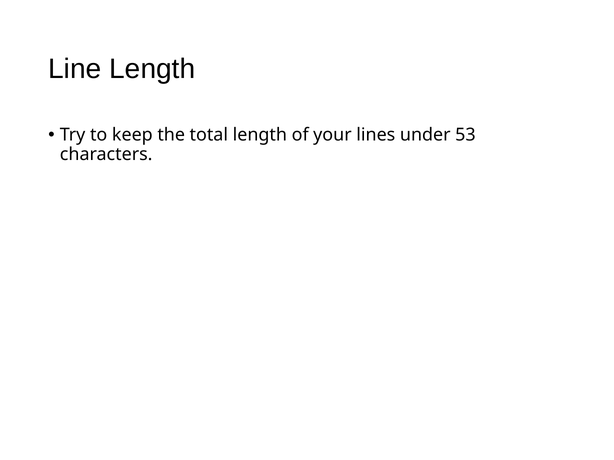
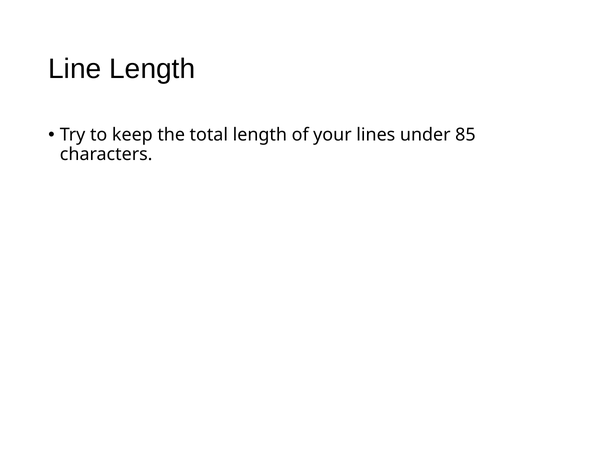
53: 53 -> 85
